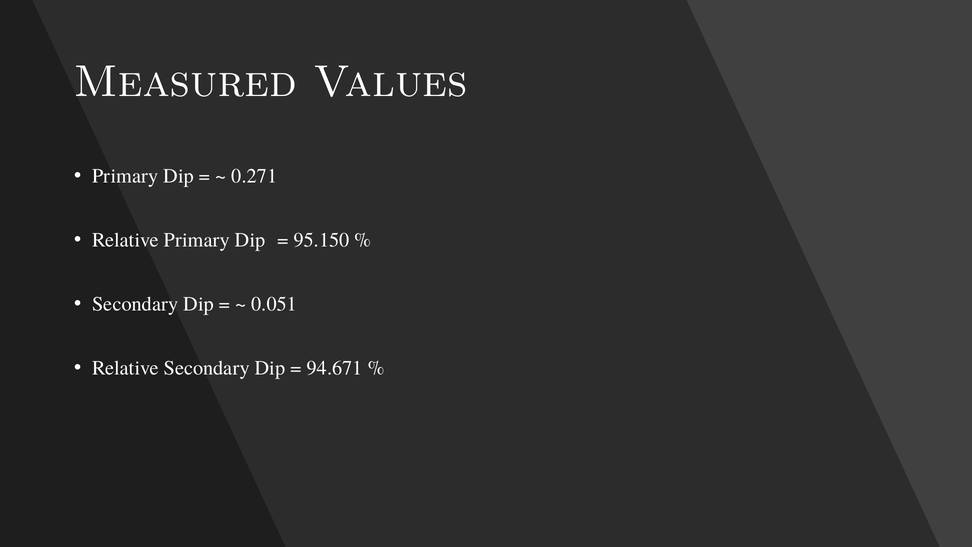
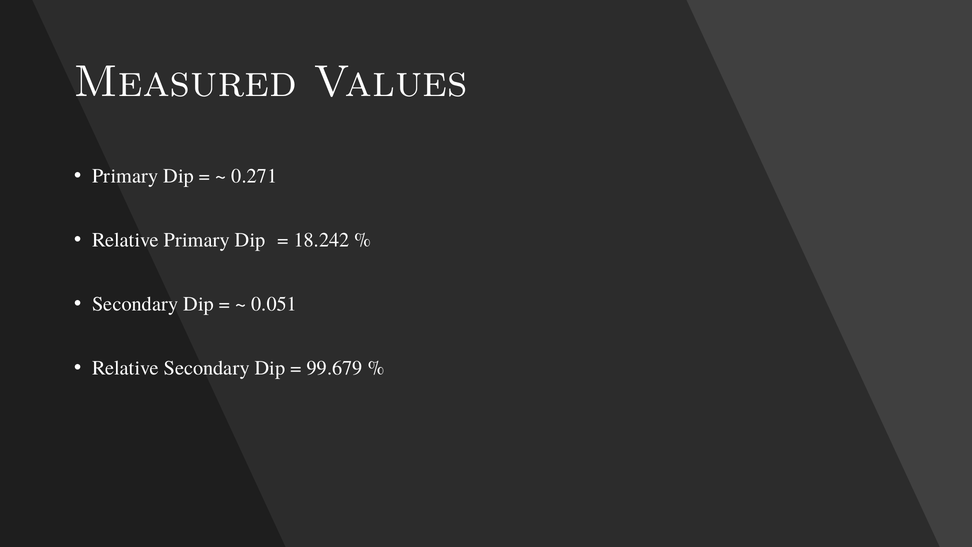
95.150: 95.150 -> 18.242
94.671: 94.671 -> 99.679
